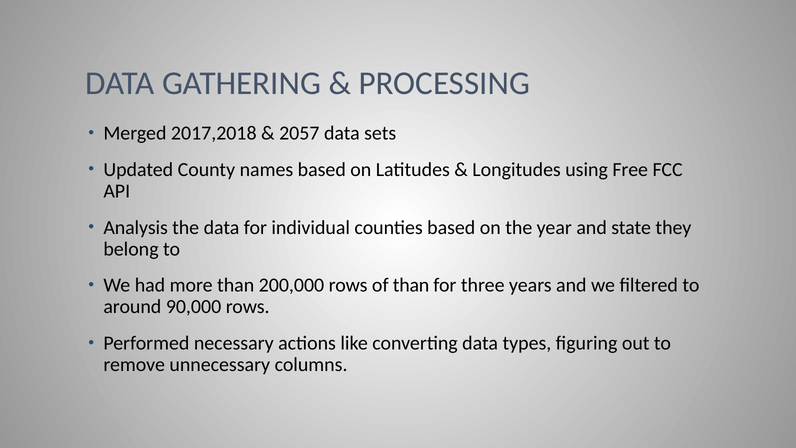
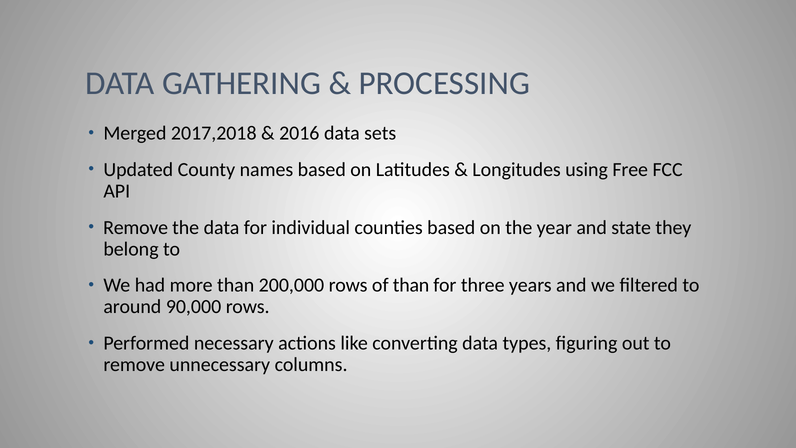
2057: 2057 -> 2016
Analysis at (136, 227): Analysis -> Remove
